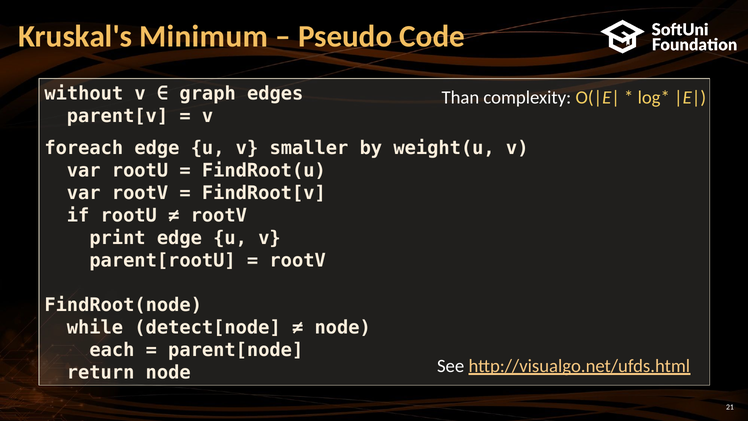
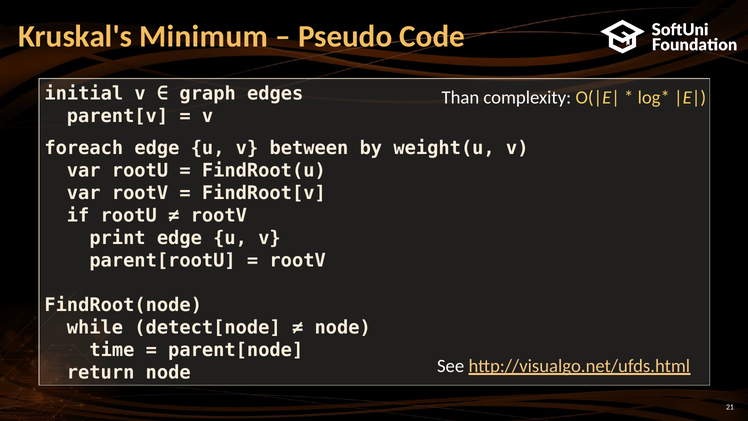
without: without -> initial
smaller: smaller -> between
each: each -> time
